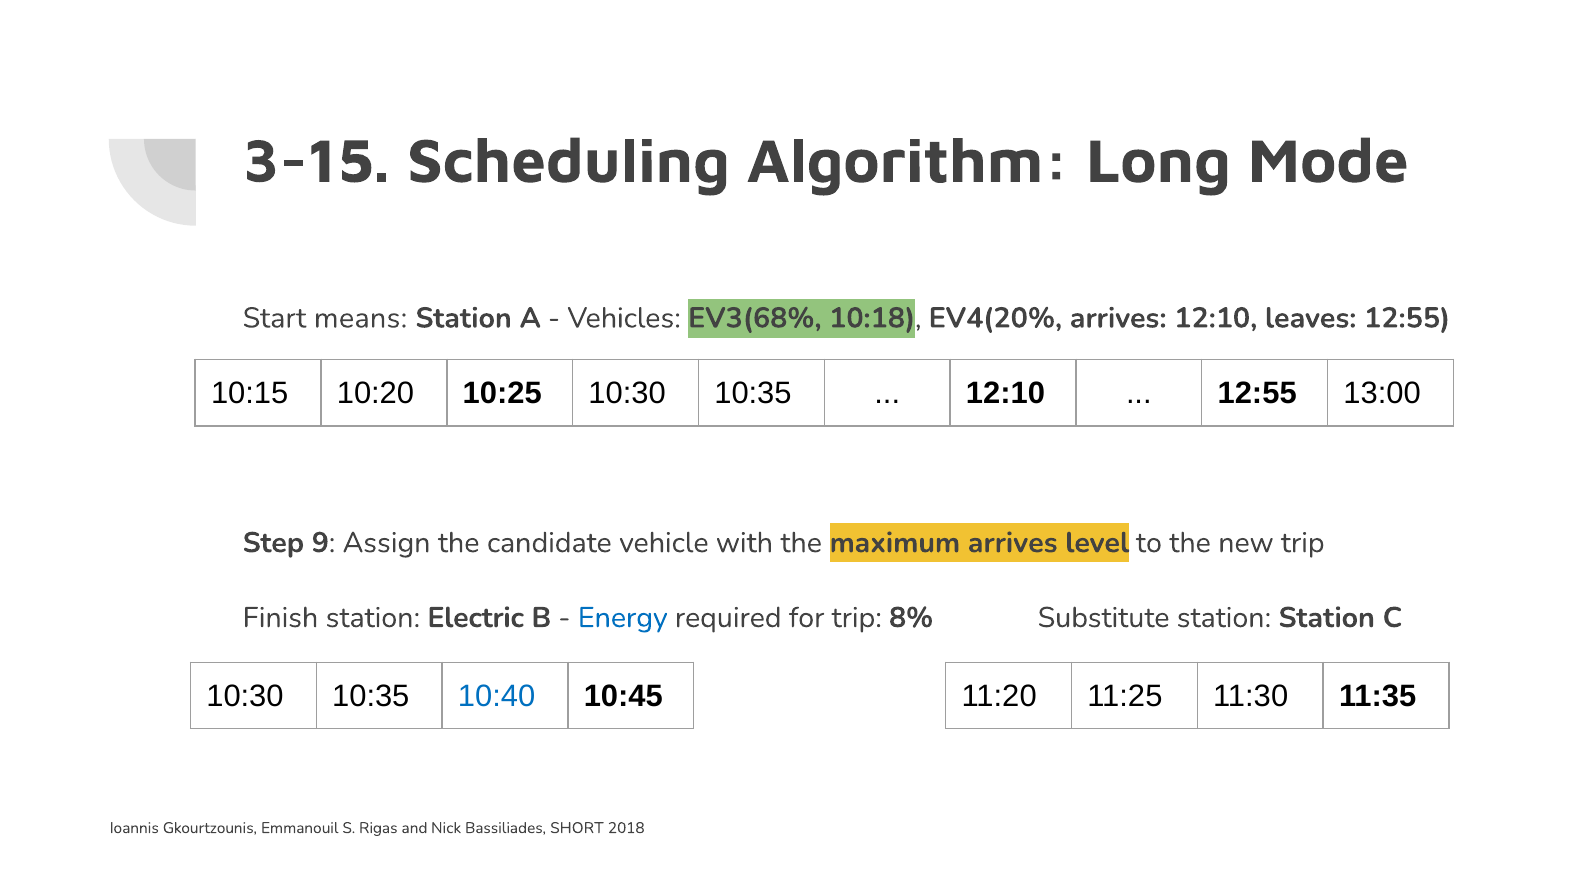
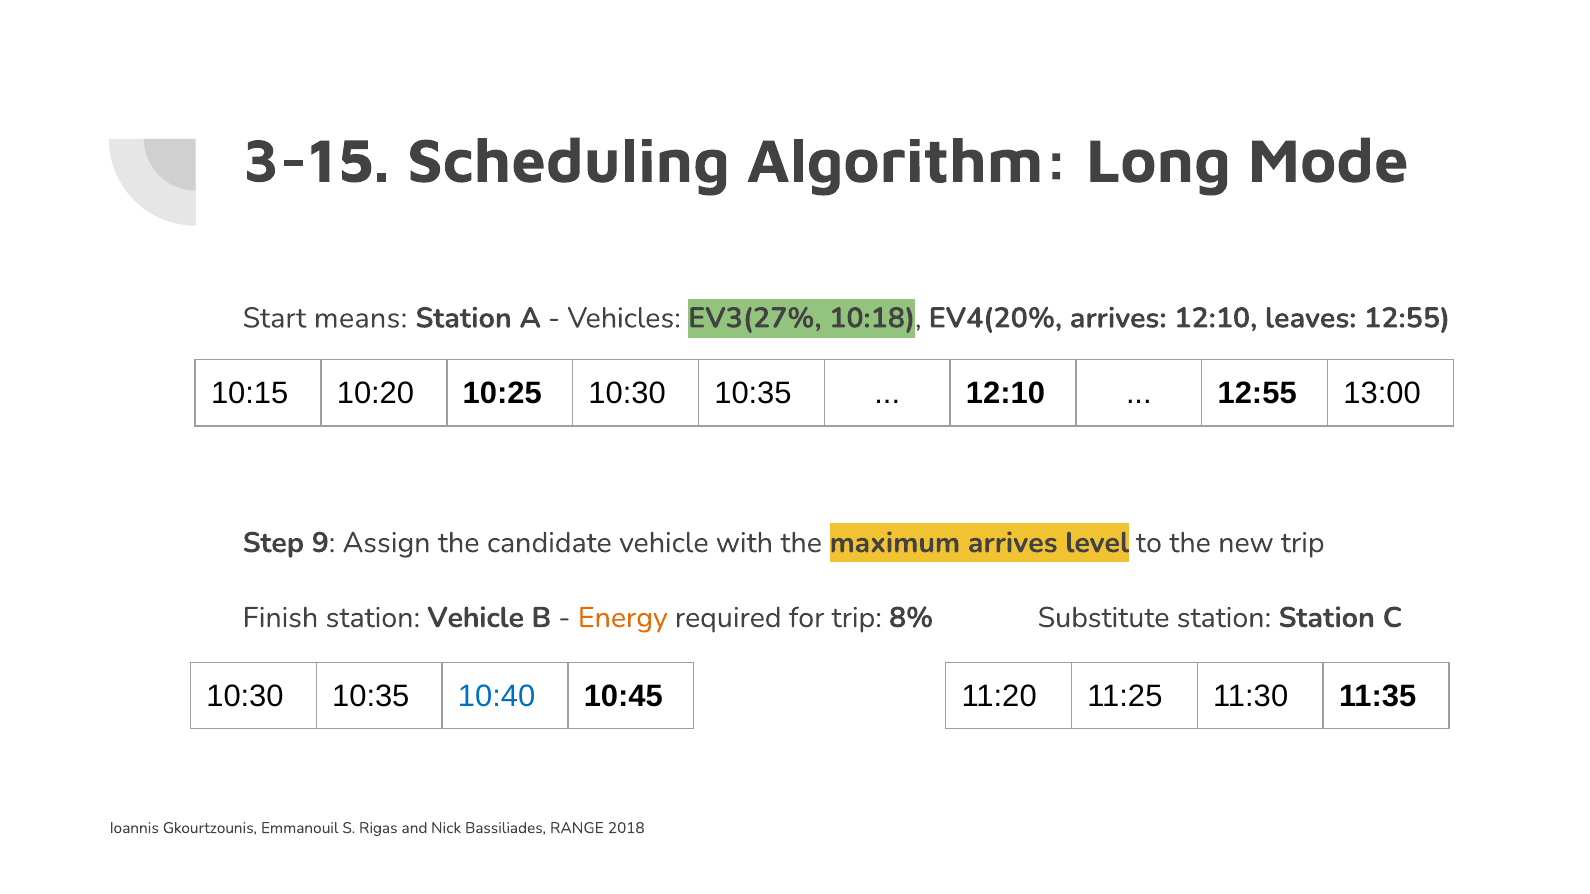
EV3(68%: EV3(68% -> EV3(27%
station Electric: Electric -> Vehicle
Energy colour: blue -> orange
SHORT: SHORT -> RANGE
